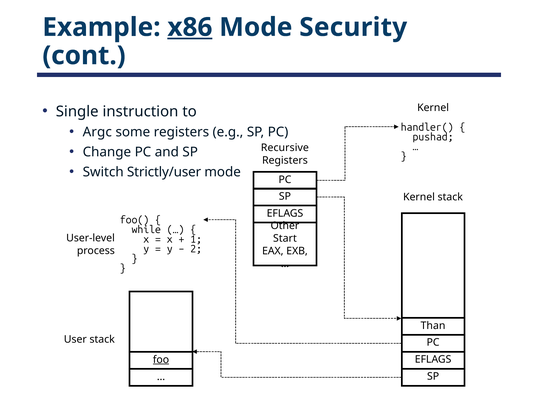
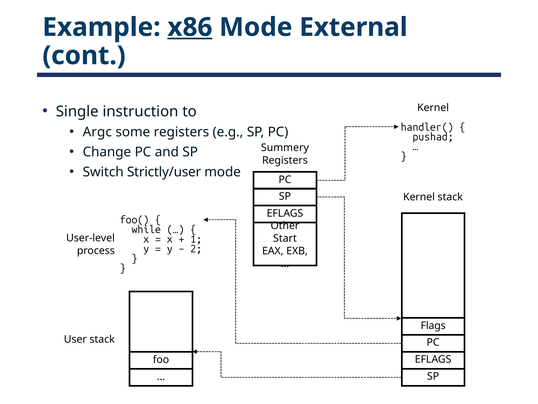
Security: Security -> External
Recursive: Recursive -> Summery
Than: Than -> Flags
foo underline: present -> none
